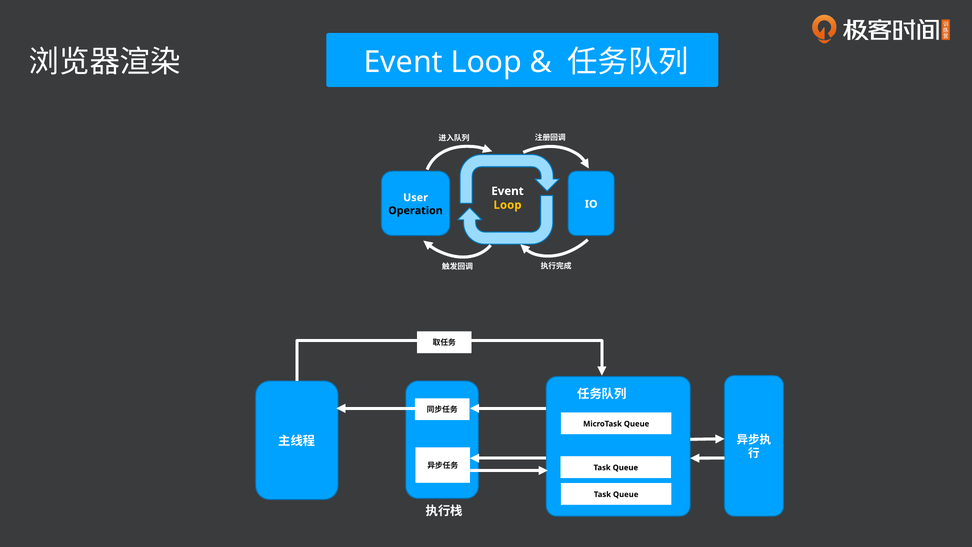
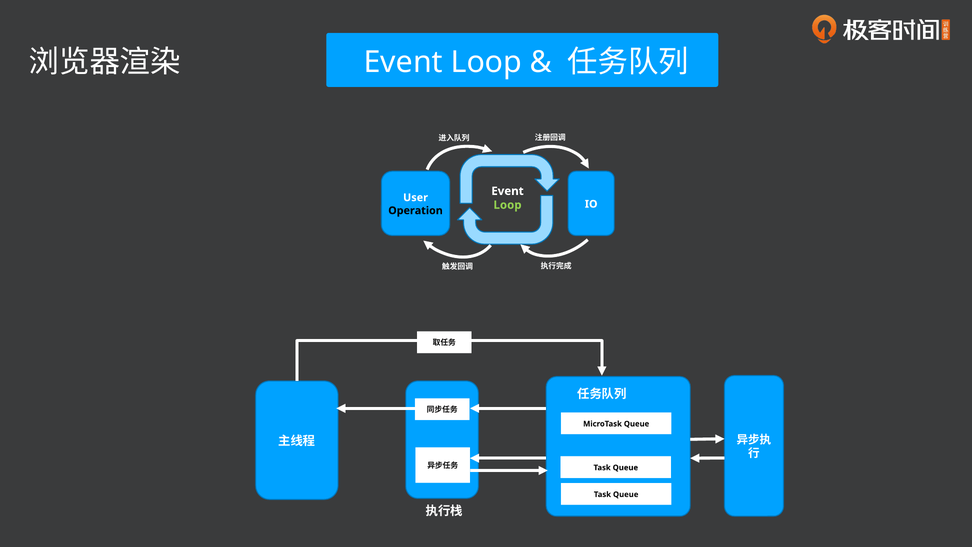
Loop at (508, 205) colour: yellow -> light green
